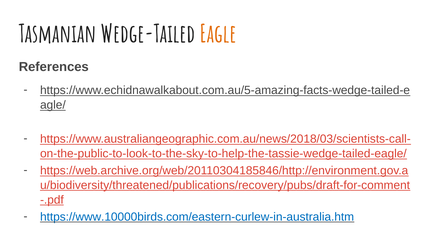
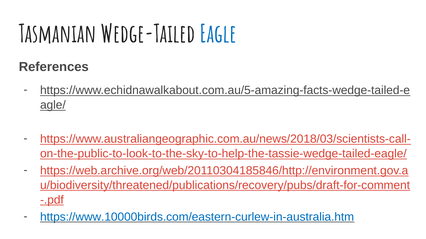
Eagle colour: orange -> blue
